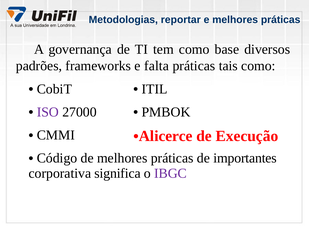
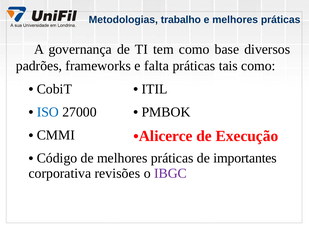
reportar: reportar -> trabalho
ISO colour: purple -> blue
significa: significa -> revisões
